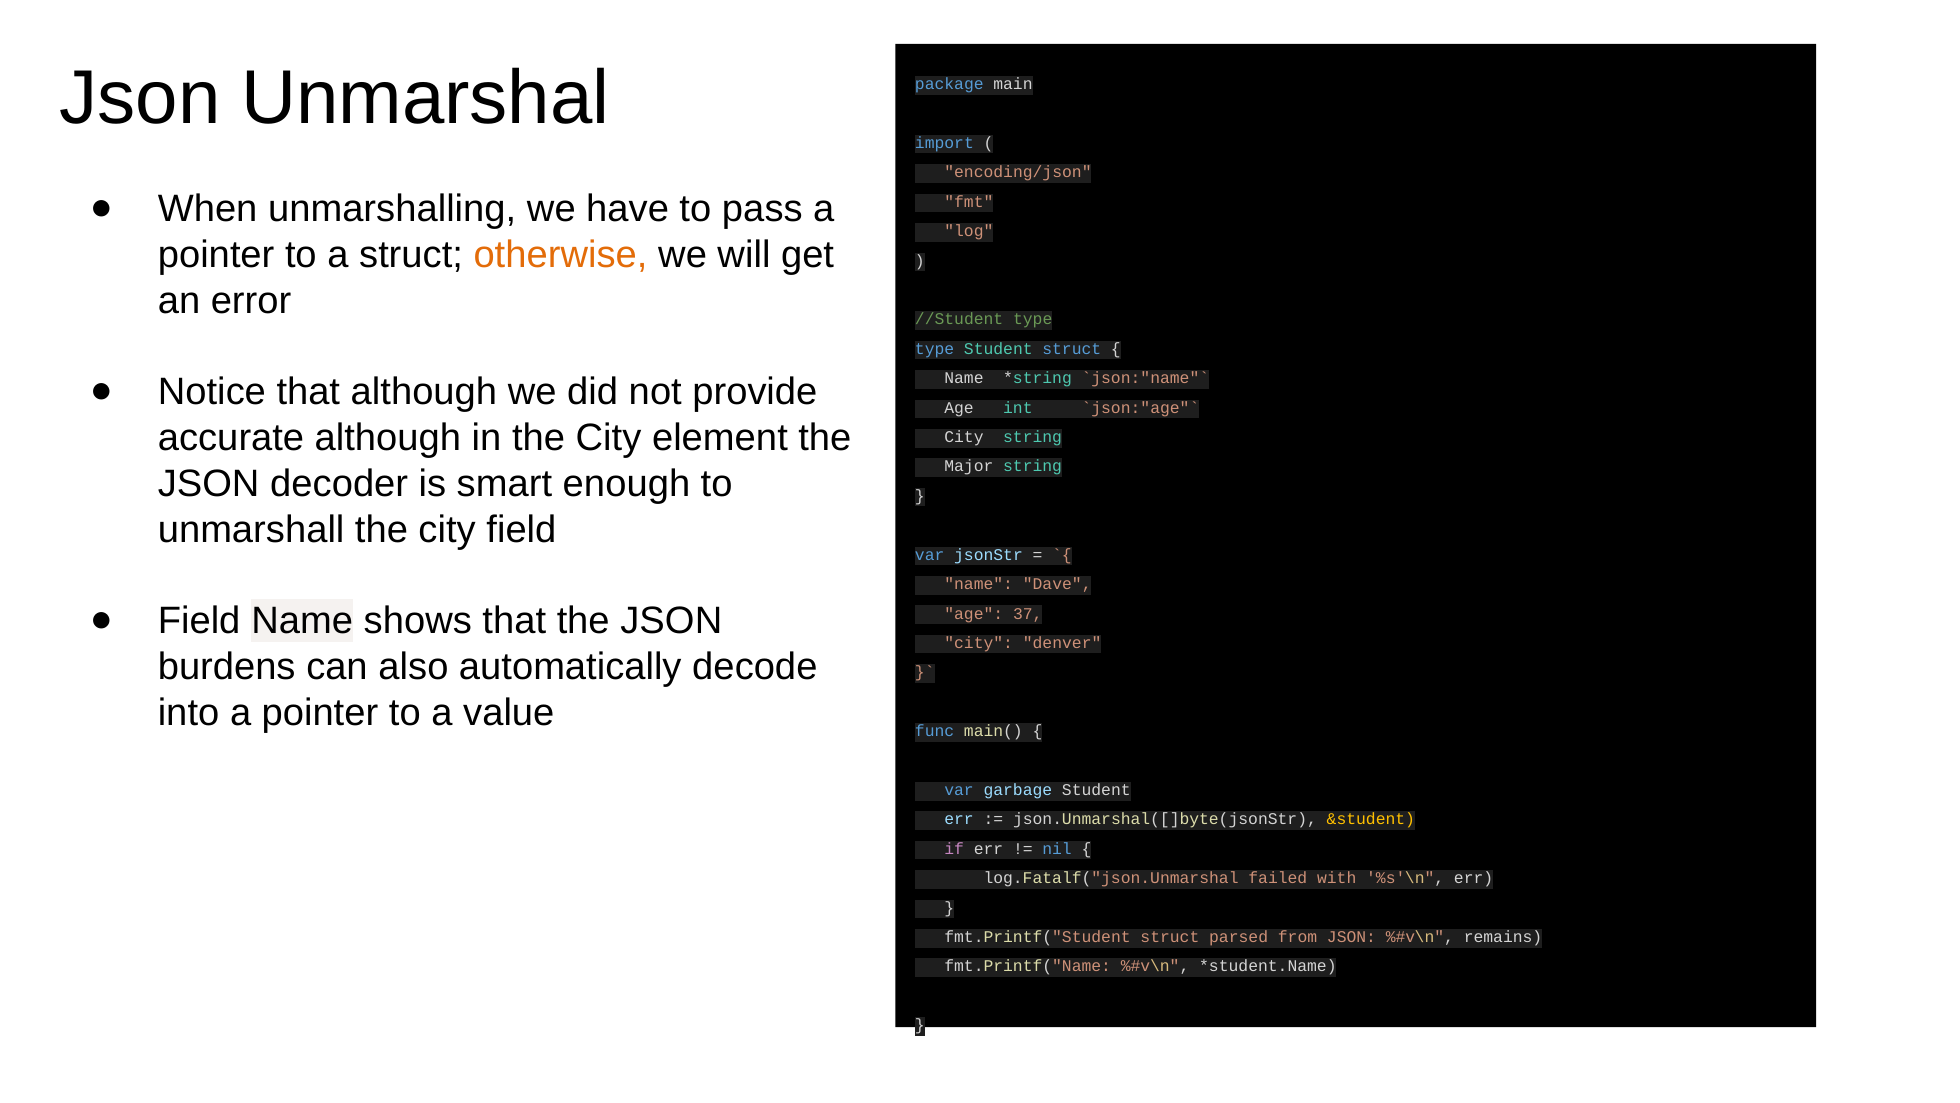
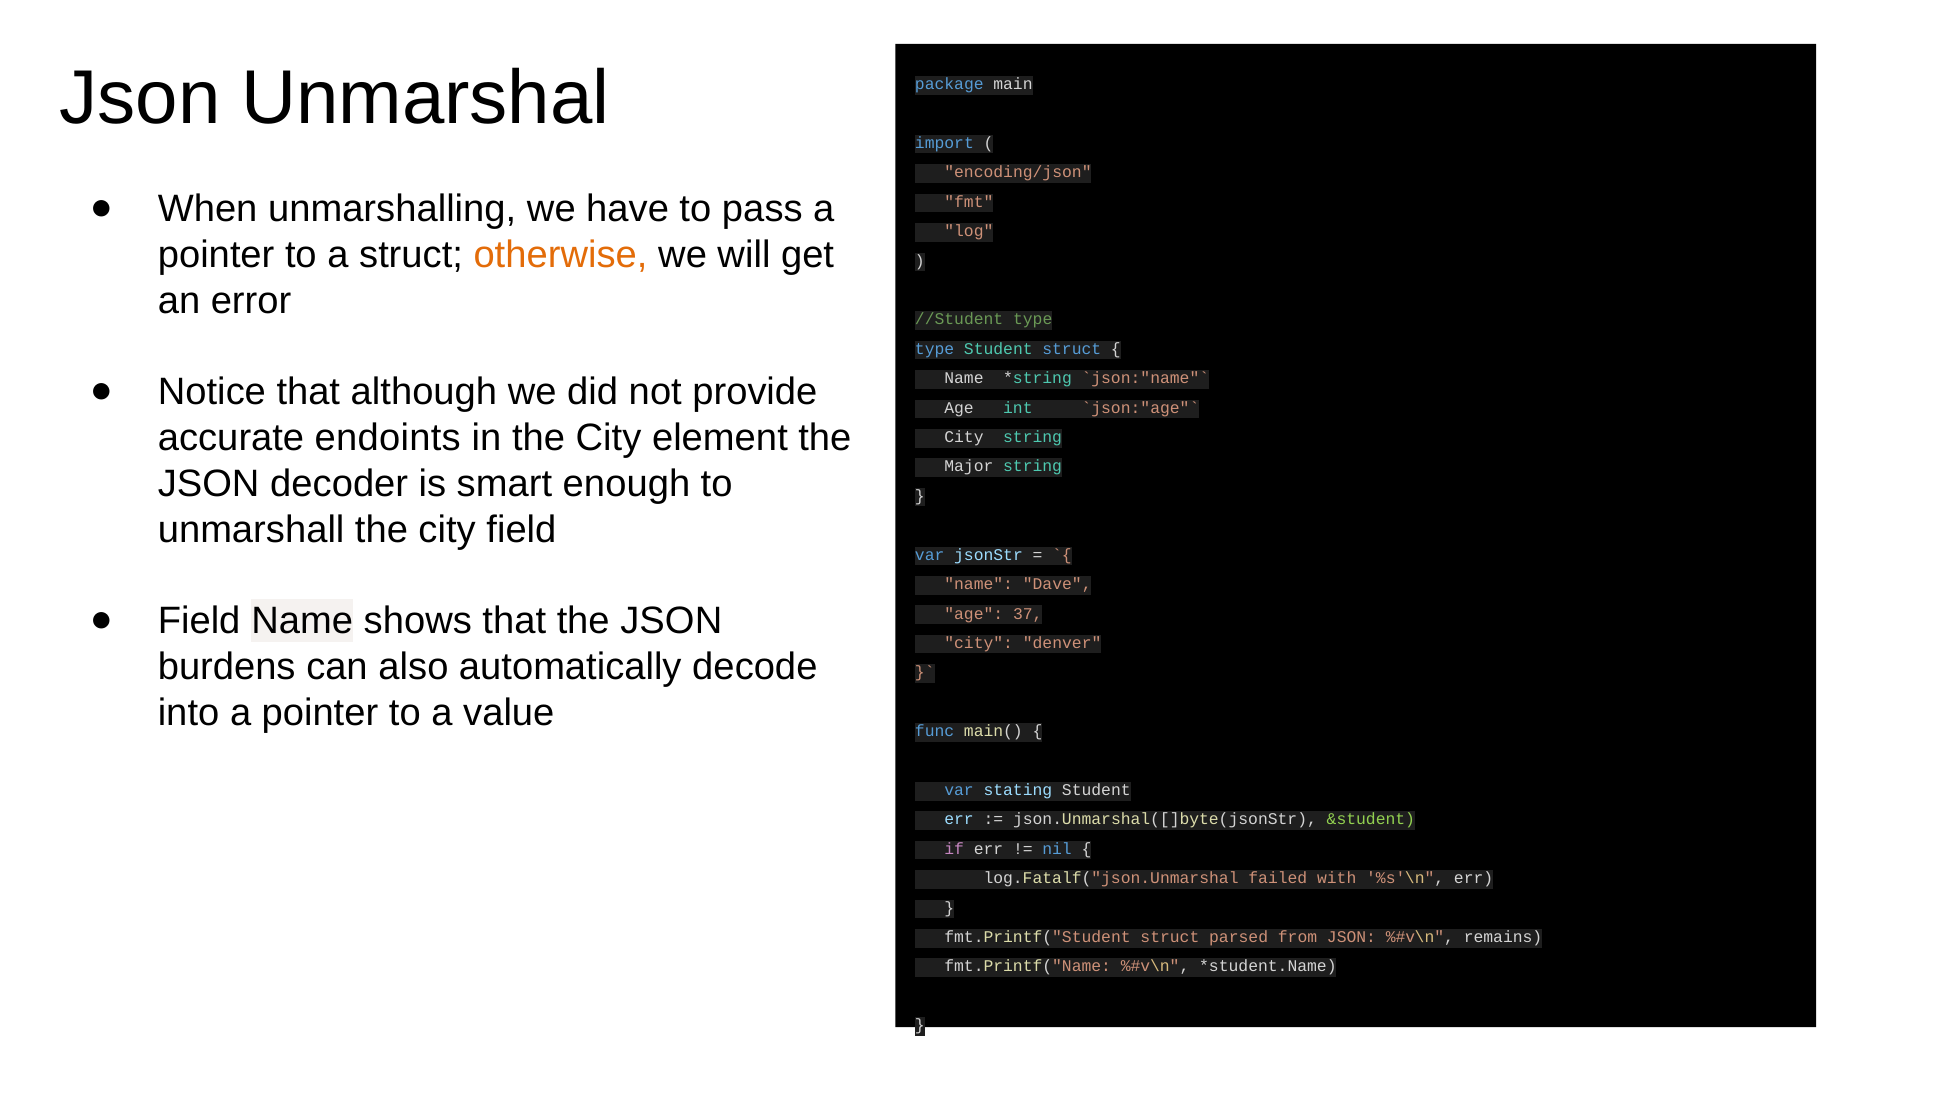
accurate although: although -> endoints
garbage: garbage -> stating
&student colour: yellow -> light green
